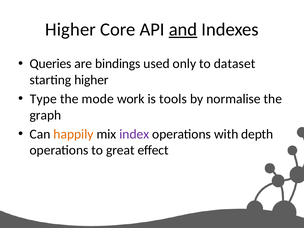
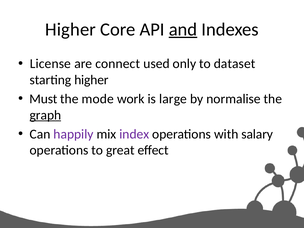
Queries: Queries -> License
bindings: bindings -> connect
Type: Type -> Must
tools: tools -> large
graph underline: none -> present
happily colour: orange -> purple
depth: depth -> salary
